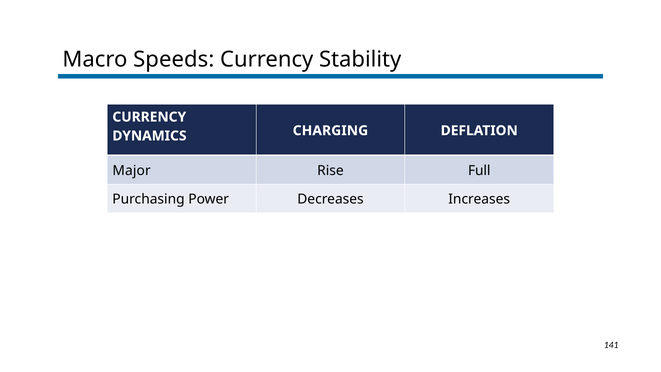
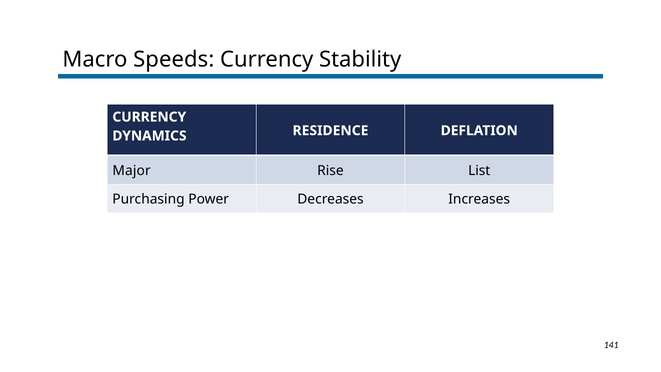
CHARGING: CHARGING -> RESIDENCE
Full: Full -> List
